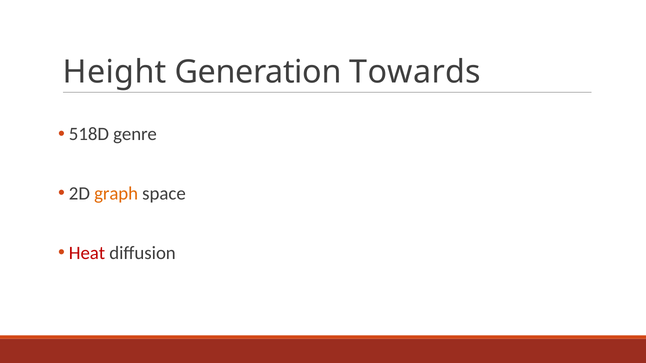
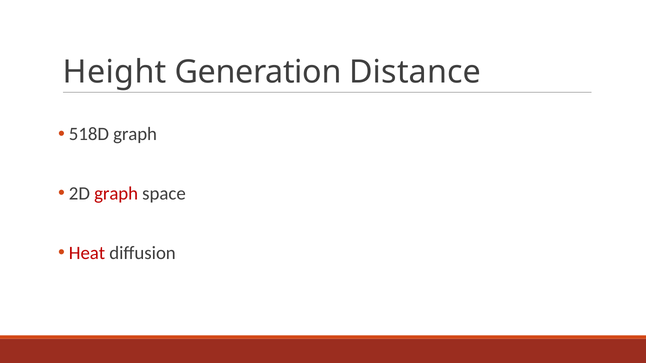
Towards: Towards -> Distance
518D genre: genre -> graph
graph at (116, 194) colour: orange -> red
